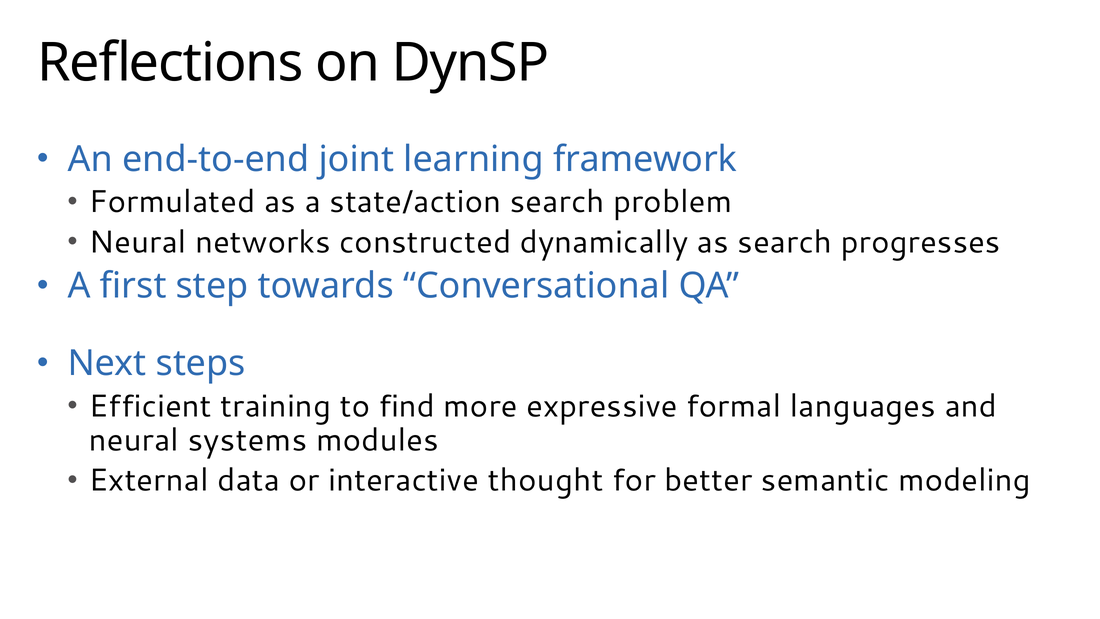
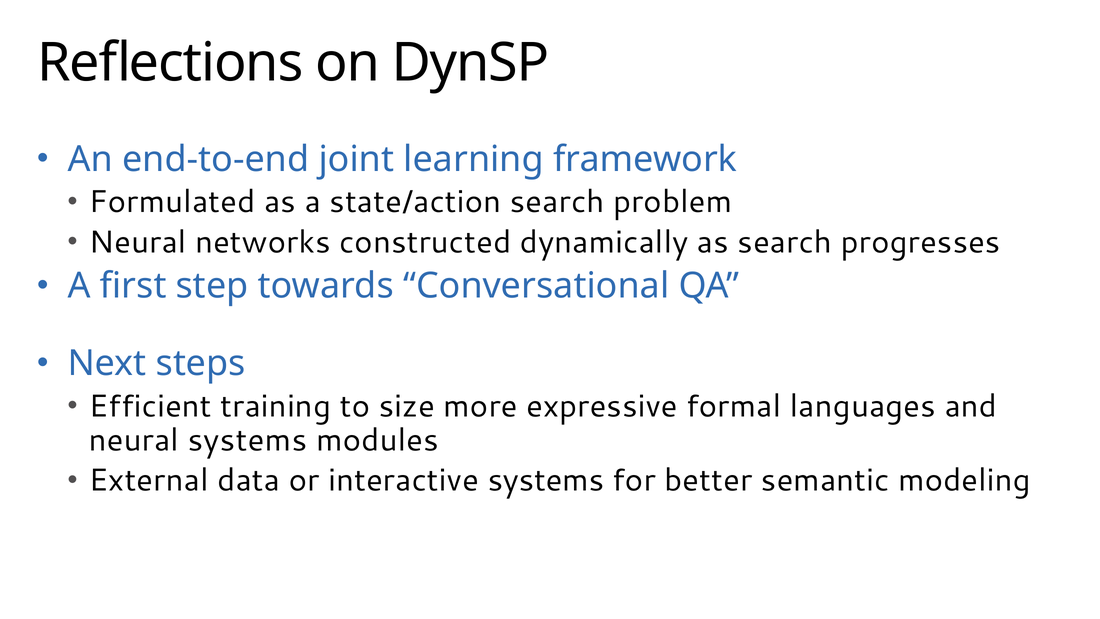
find: find -> size
interactive thought: thought -> systems
